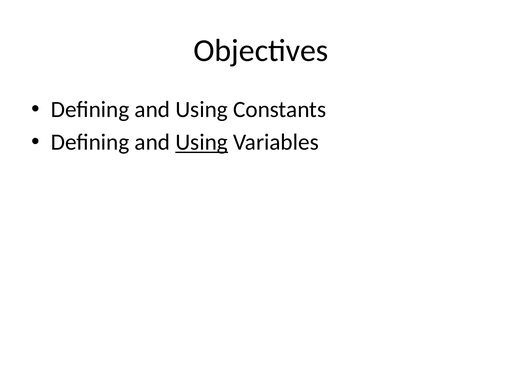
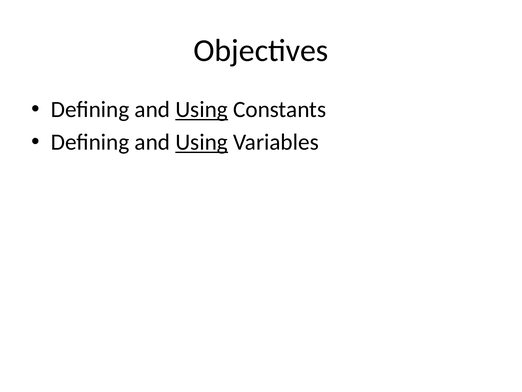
Using at (202, 110) underline: none -> present
